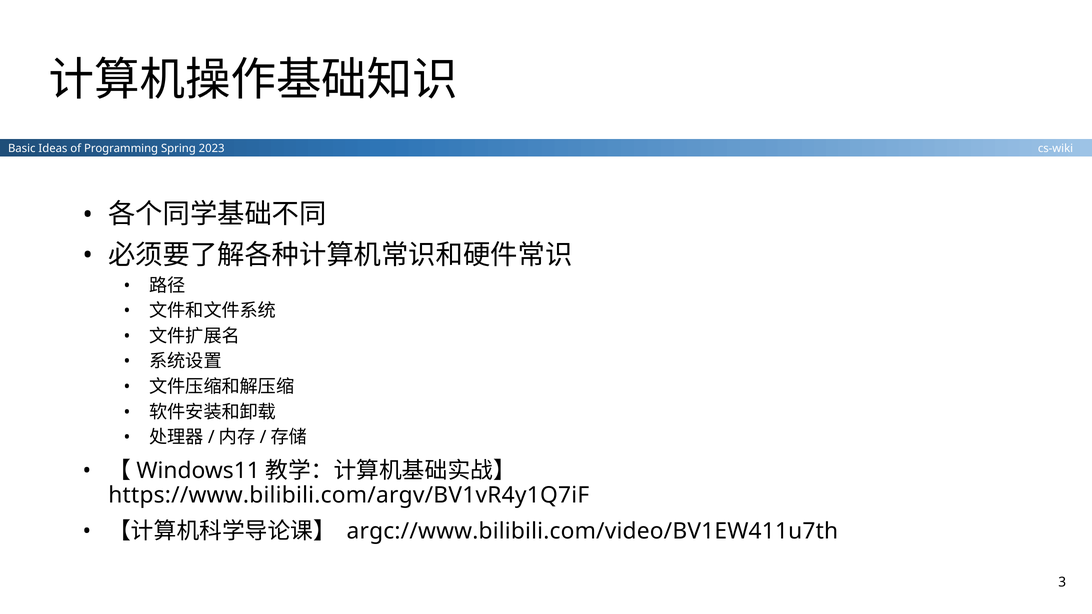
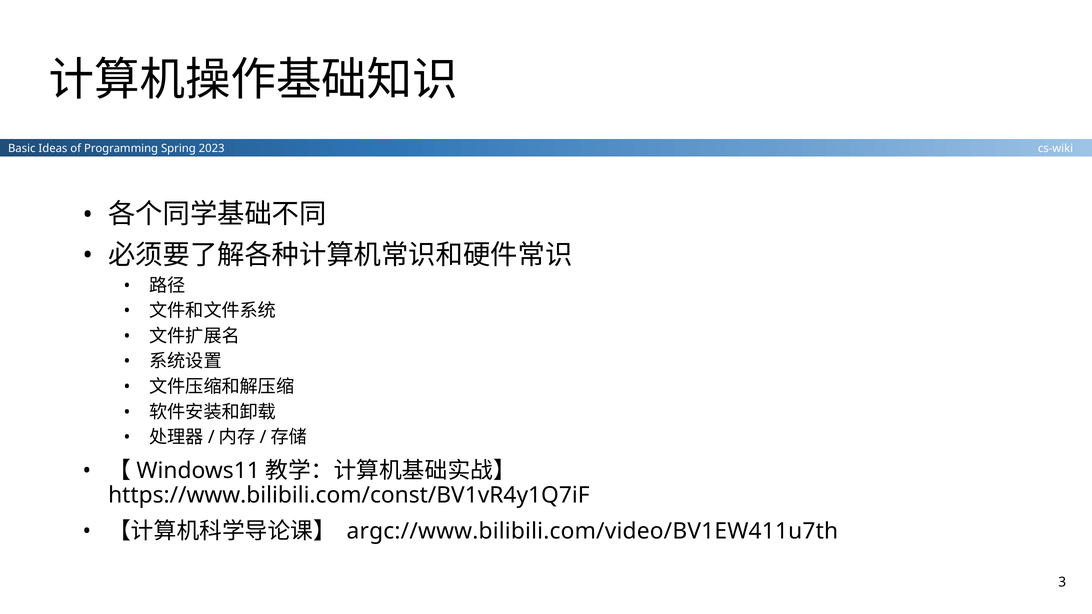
https://www.bilibili.com/argv/BV1vR4y1Q7iF: https://www.bilibili.com/argv/BV1vR4y1Q7iF -> https://www.bilibili.com/const/BV1vR4y1Q7iF
